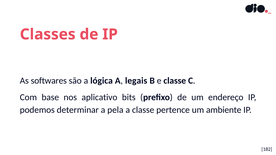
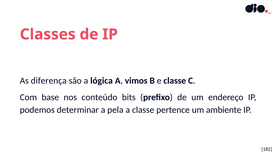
softwares: softwares -> diferença
legais: legais -> vimos
aplicativo: aplicativo -> conteúdo
